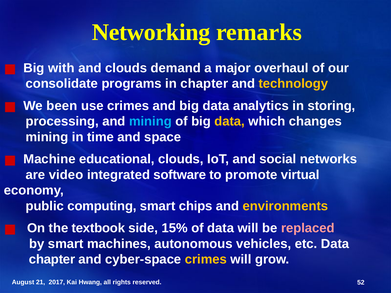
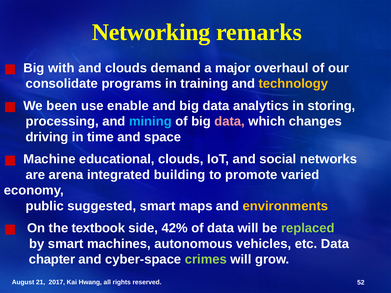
in chapter: chapter -> training
use crimes: crimes -> enable
data at (230, 121) colour: yellow -> pink
mining at (47, 137): mining -> driving
video: video -> arena
software: software -> building
virtual: virtual -> varied
computing: computing -> suggested
chips: chips -> maps
15%: 15% -> 42%
replaced colour: pink -> light green
crimes at (206, 260) colour: yellow -> light green
